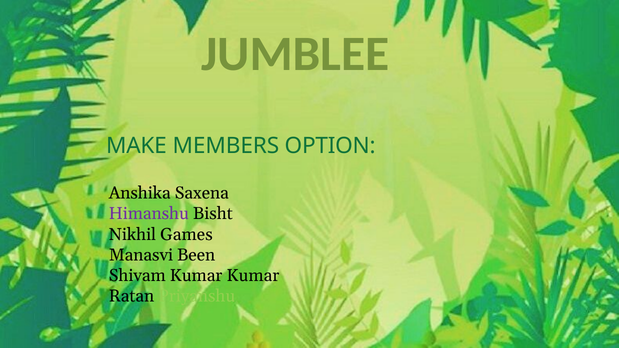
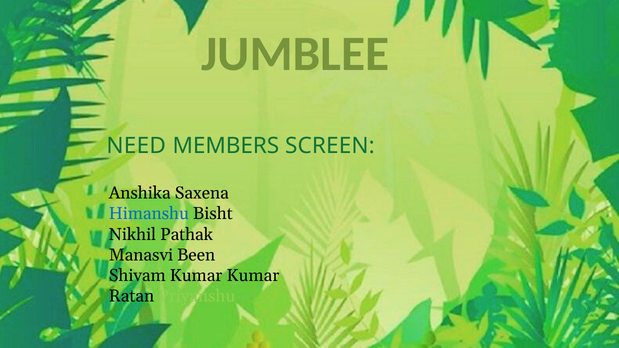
MAKE: MAKE -> NEED
OPTION: OPTION -> SCREEN
Himanshu colour: purple -> blue
Games: Games -> Pathak
